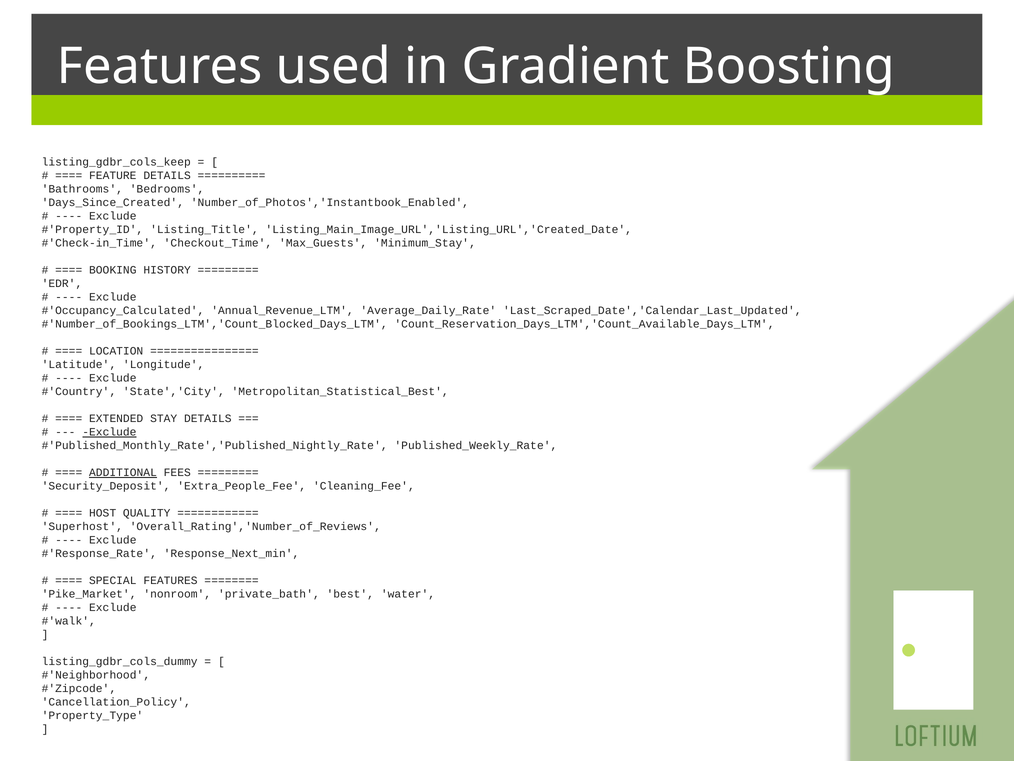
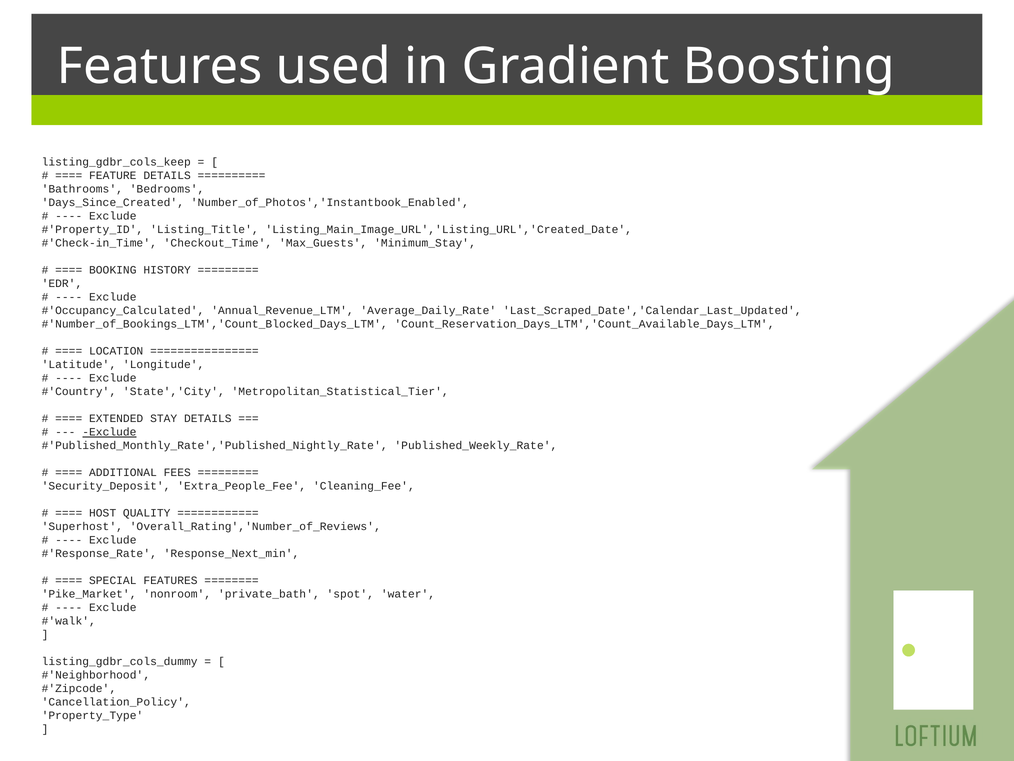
Metropolitan_Statistical_Best: Metropolitan_Statistical_Best -> Metropolitan_Statistical_Tier
ADDITIONAL underline: present -> none
best: best -> spot
